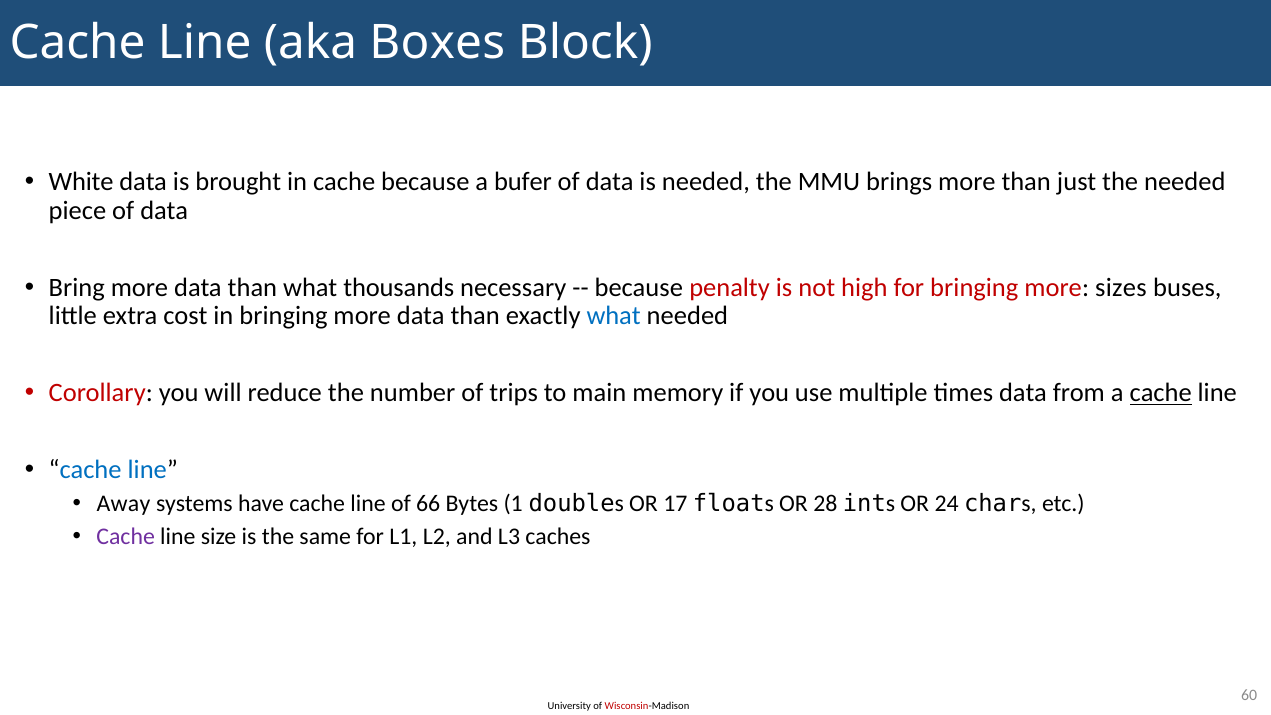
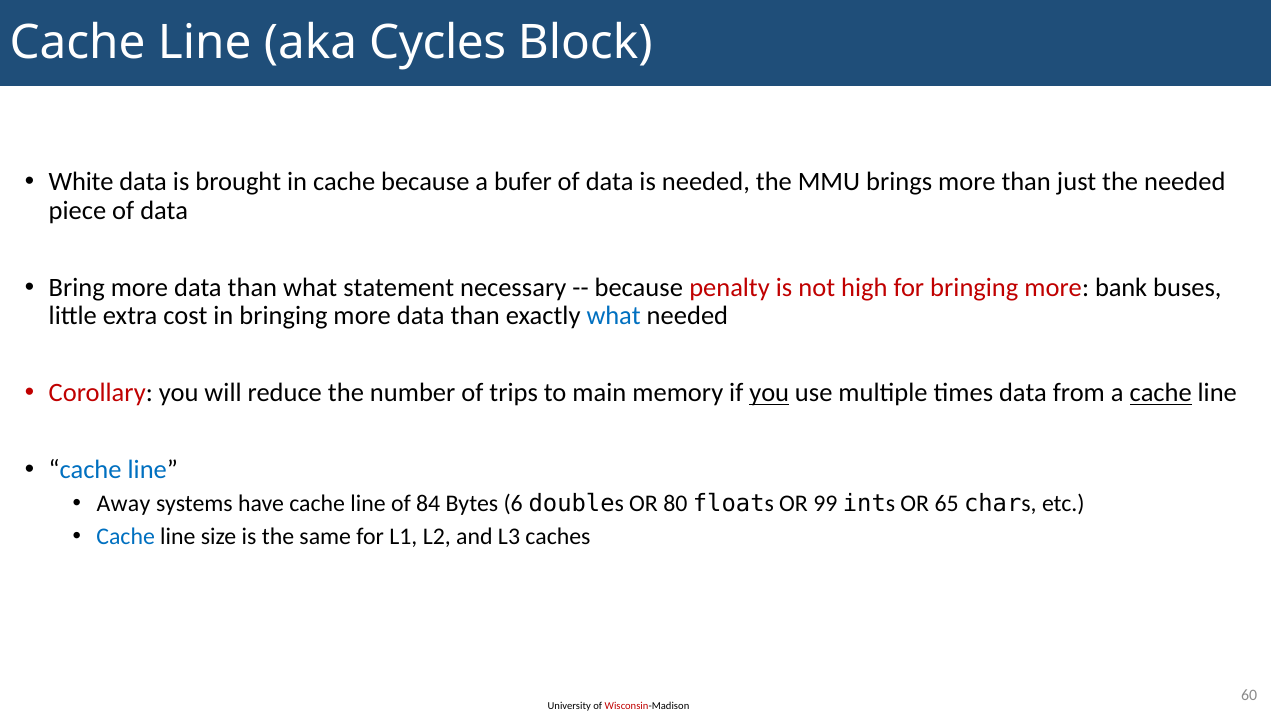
Boxes: Boxes -> Cycles
thousands: thousands -> statement
sizes: sizes -> bank
you at (769, 393) underline: none -> present
66: 66 -> 84
1: 1 -> 6
17: 17 -> 80
28: 28 -> 99
24: 24 -> 65
Cache at (126, 536) colour: purple -> blue
